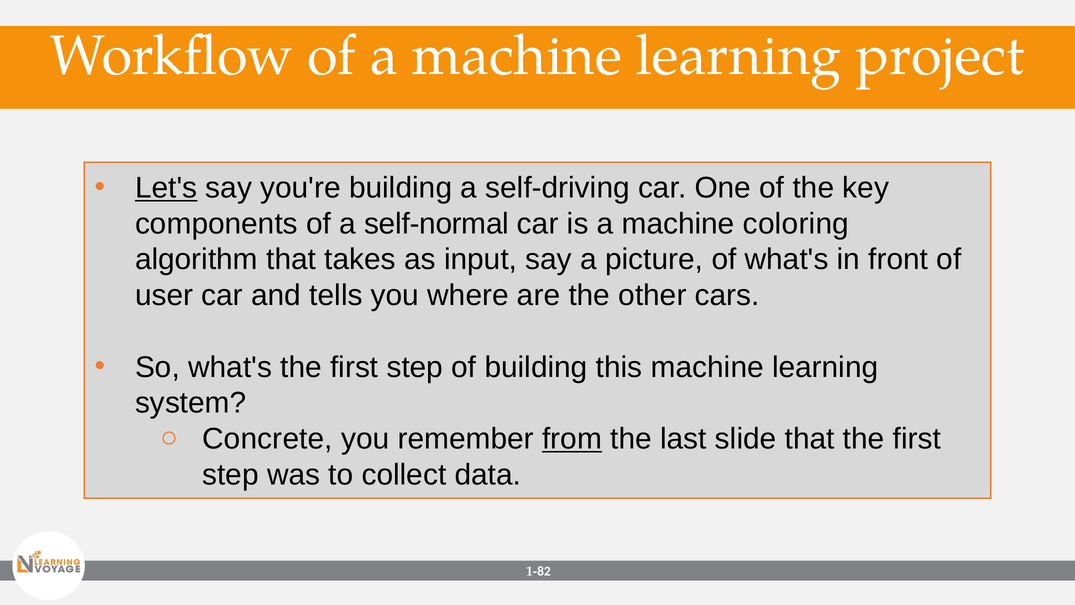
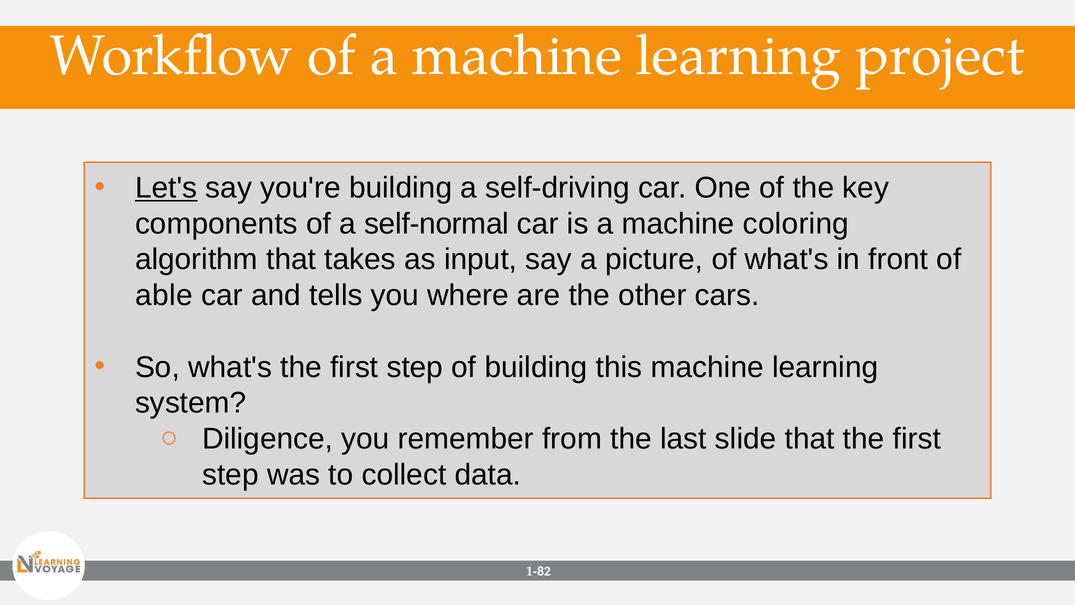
user: user -> able
Concrete: Concrete -> Diligence
from underline: present -> none
